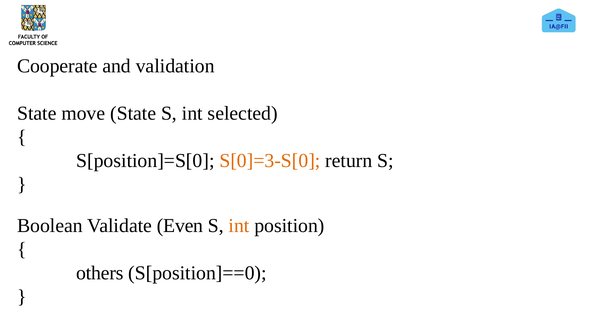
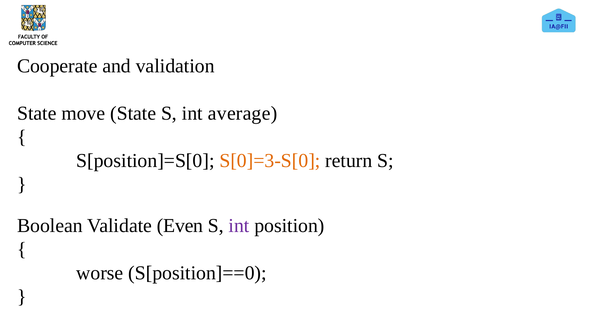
selected: selected -> average
int at (239, 226) colour: orange -> purple
others: others -> worse
